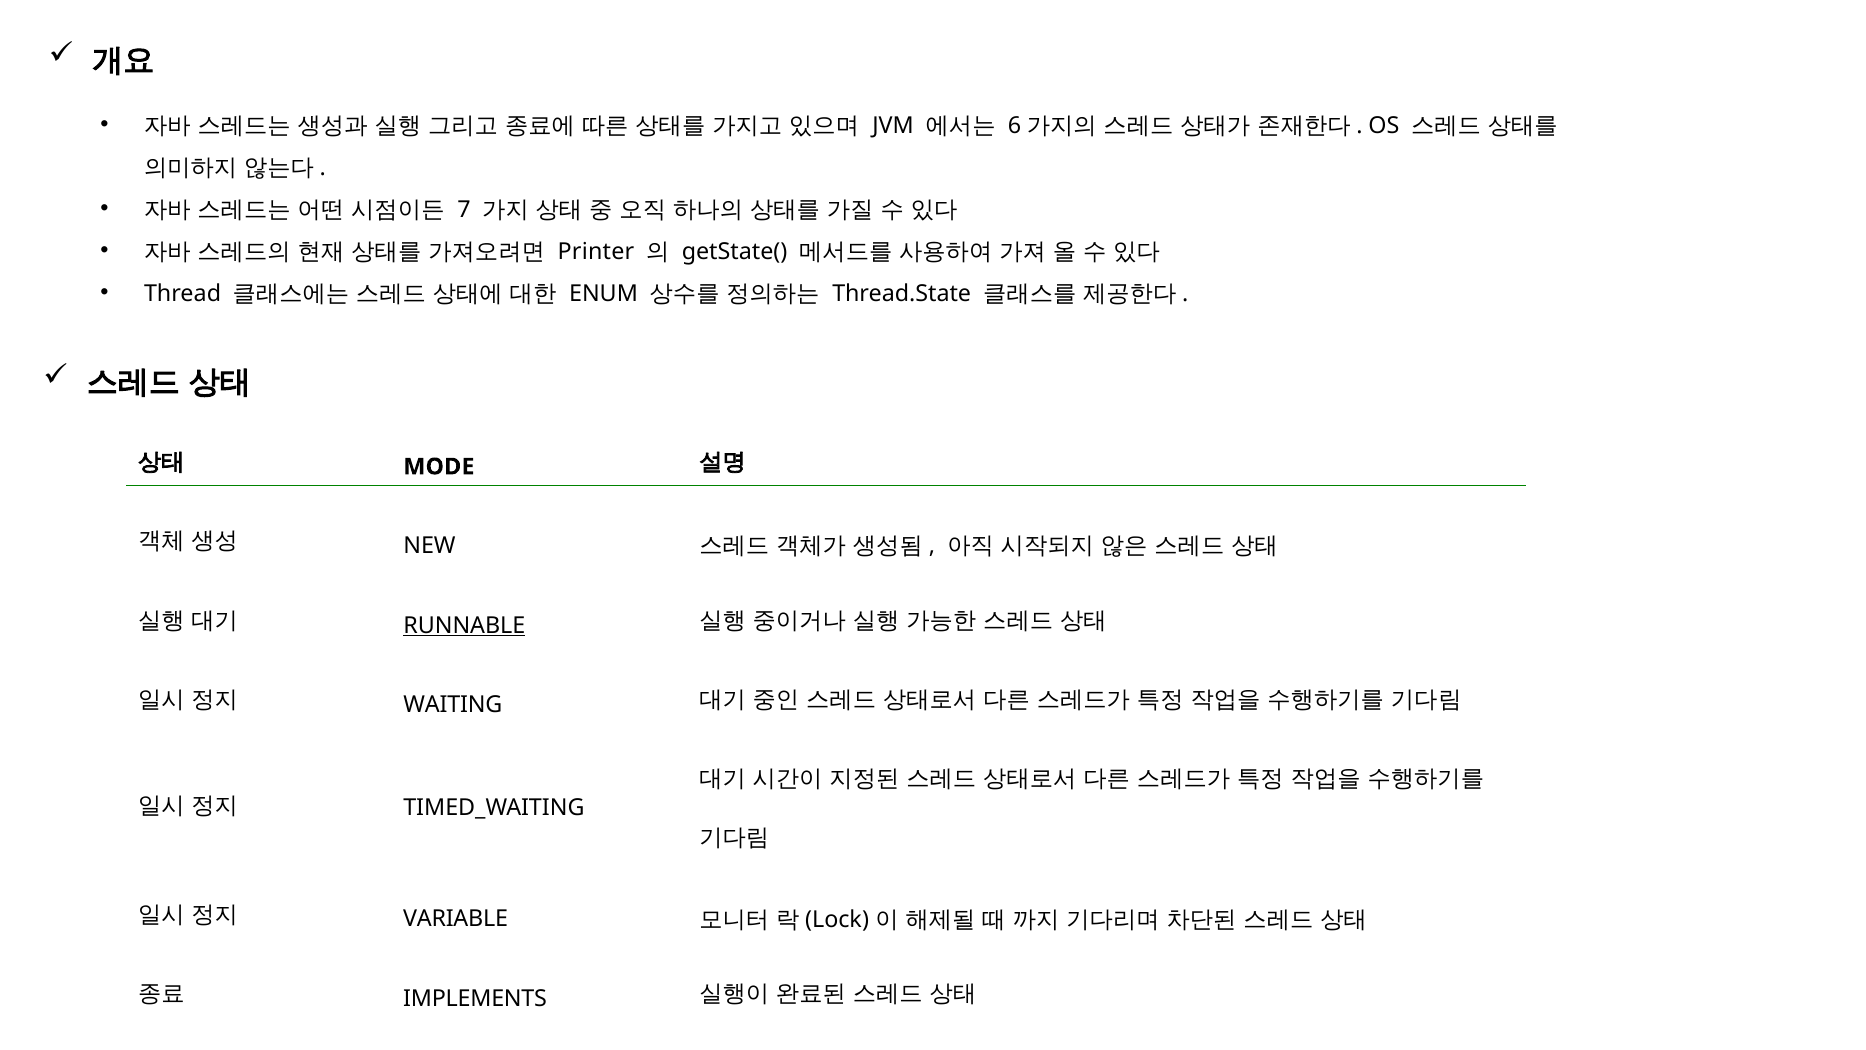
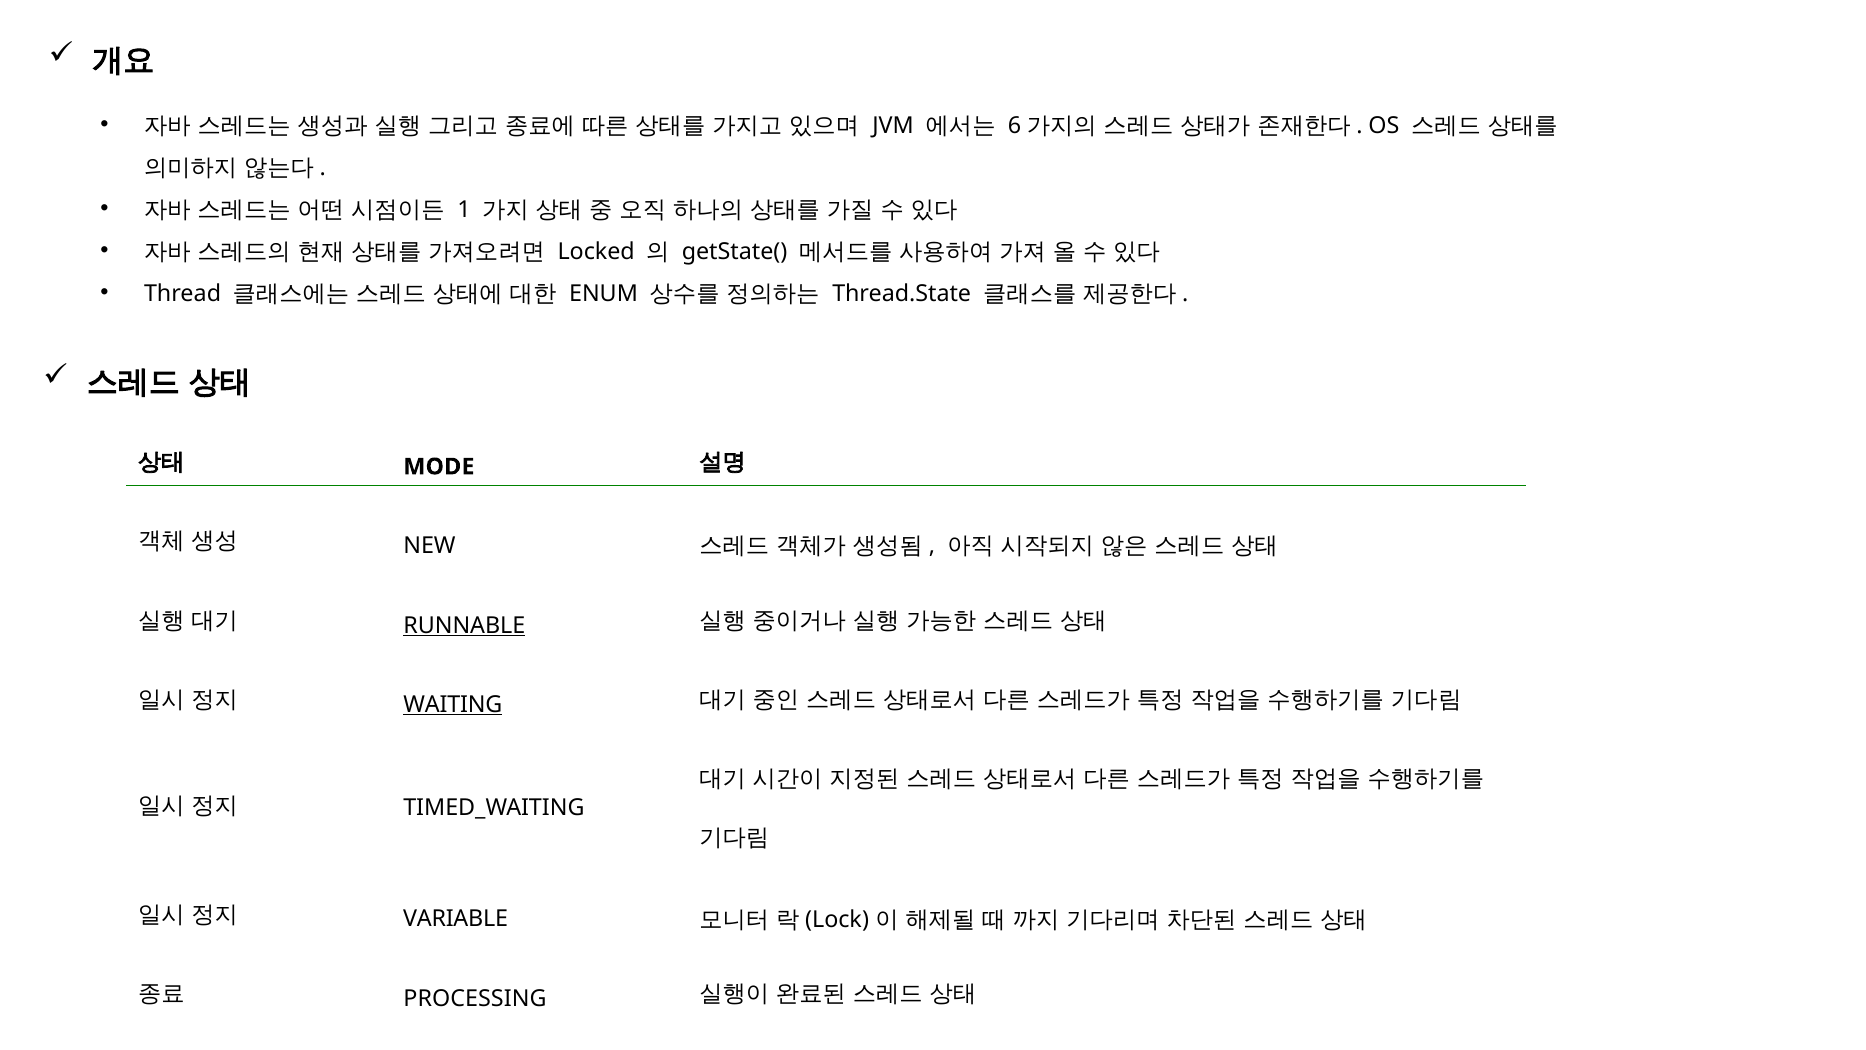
7: 7 -> 1
Printer: Printer -> Locked
WAITING underline: none -> present
IMPLEMENTS: IMPLEMENTS -> PROCESSING
